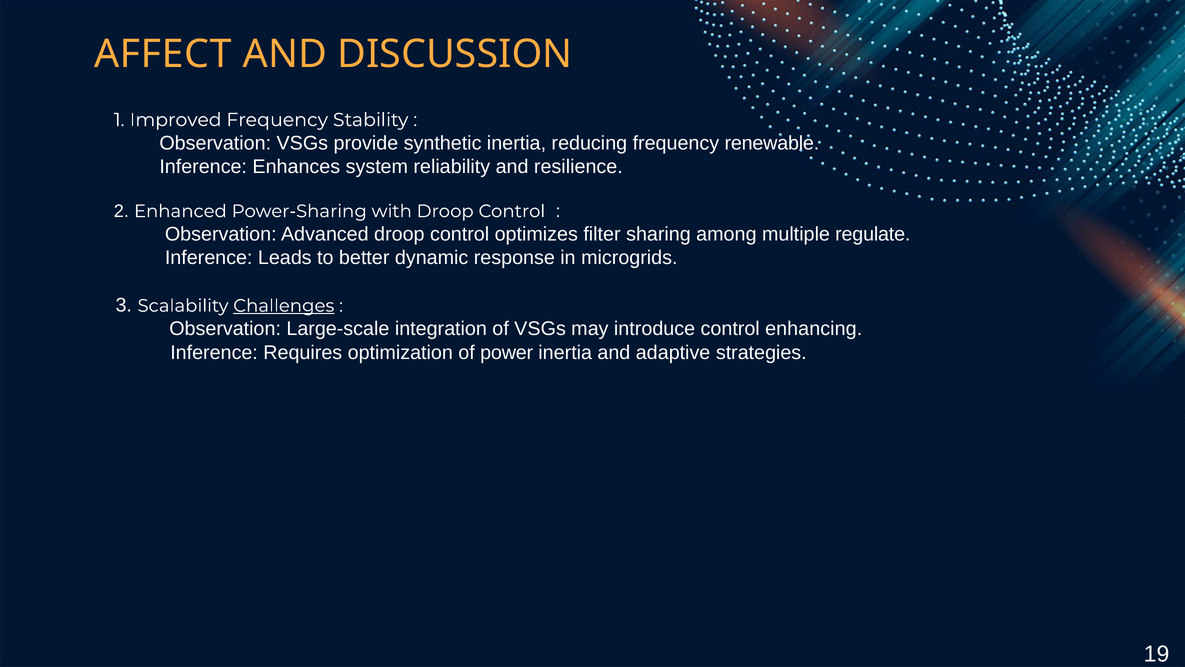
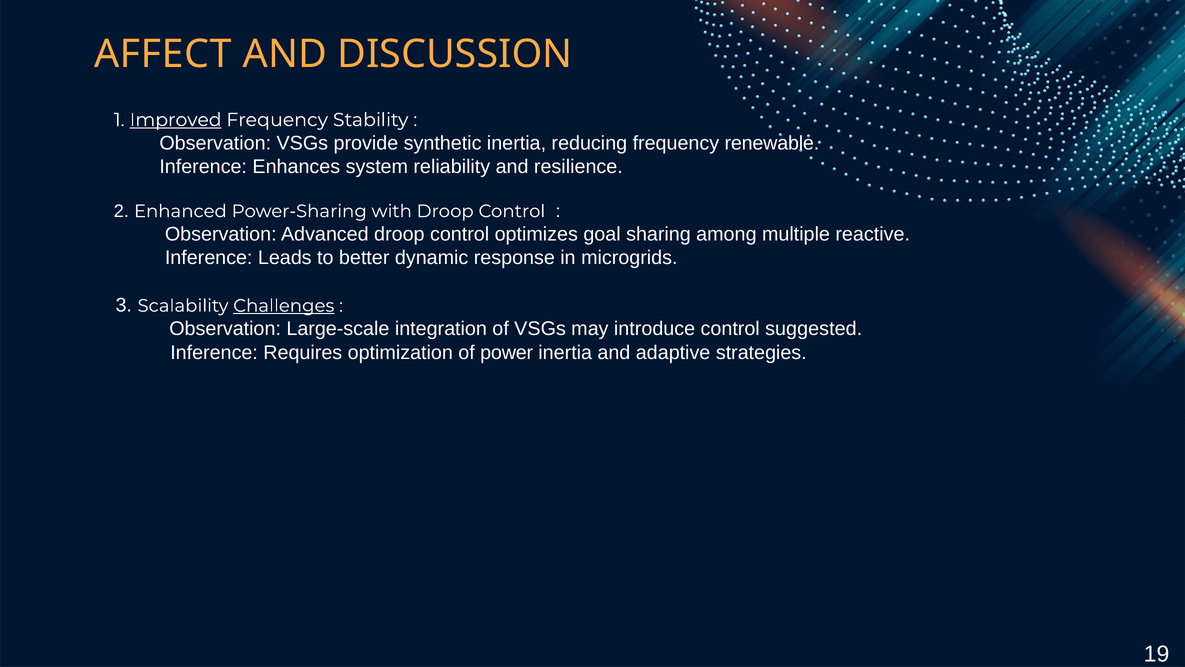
Improved underline: none -> present
filter: filter -> goal
regulate: regulate -> reactive
enhancing: enhancing -> suggested
